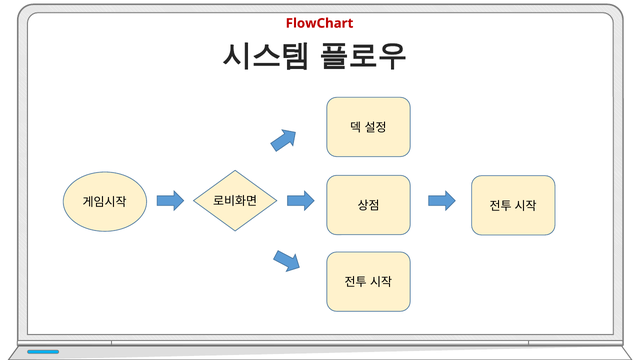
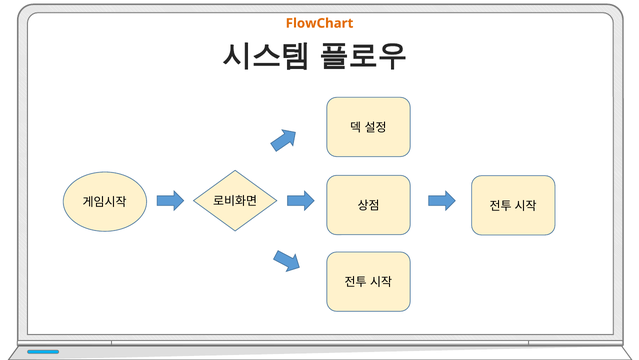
FlowChart colour: red -> orange
